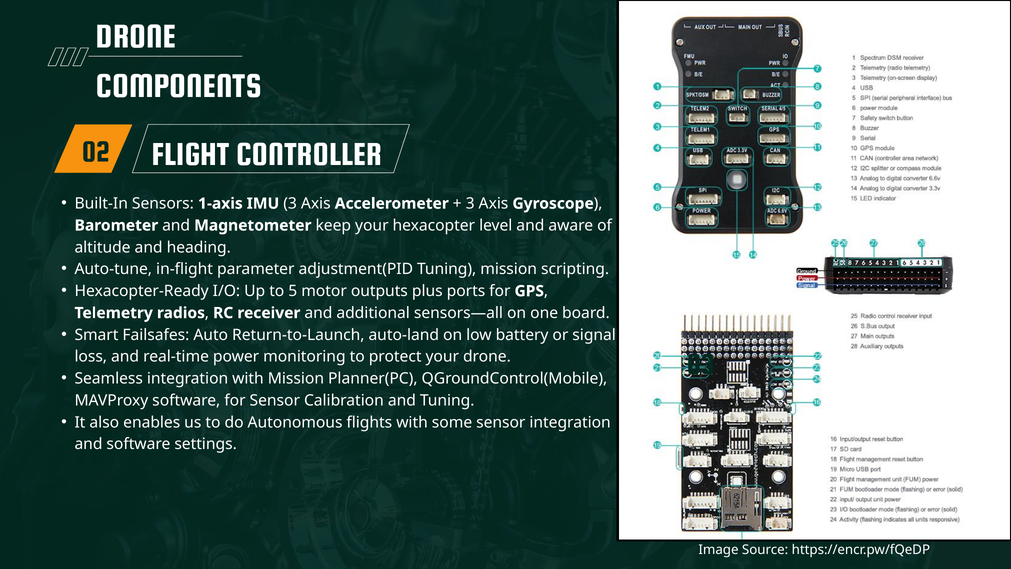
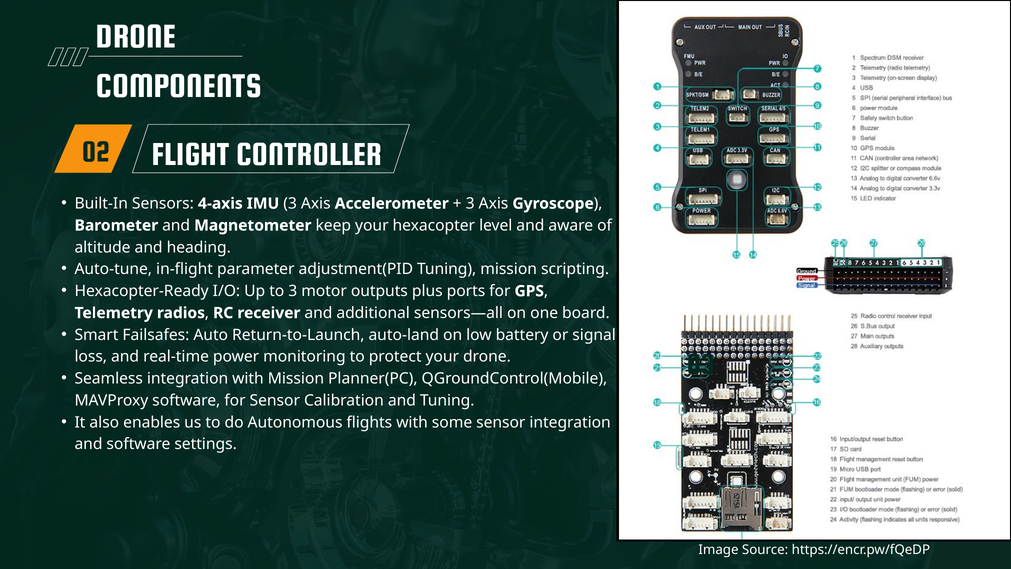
1-axis: 1-axis -> 4-axis
to 5: 5 -> 3
